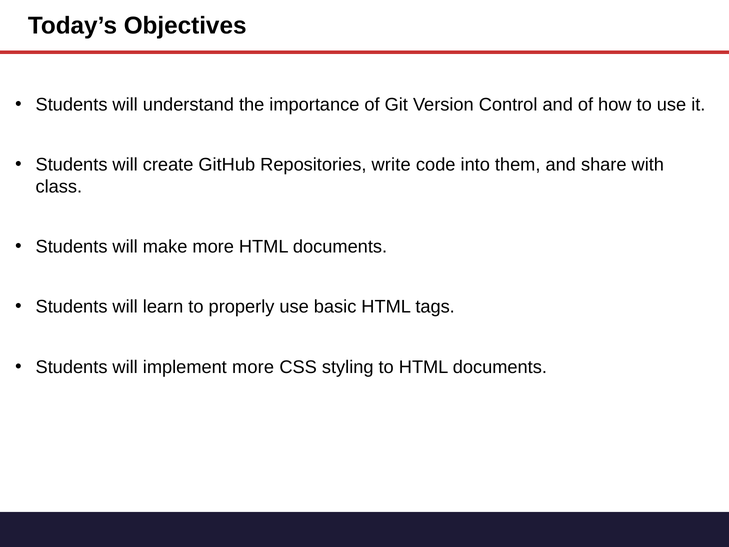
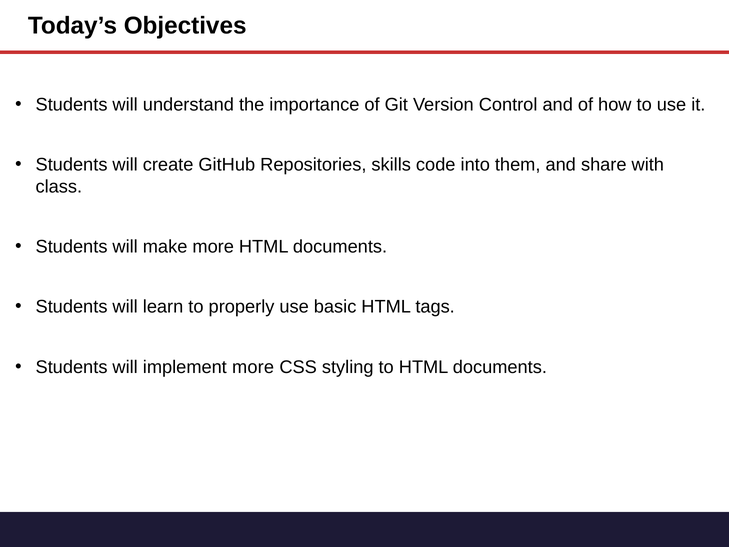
write: write -> skills
